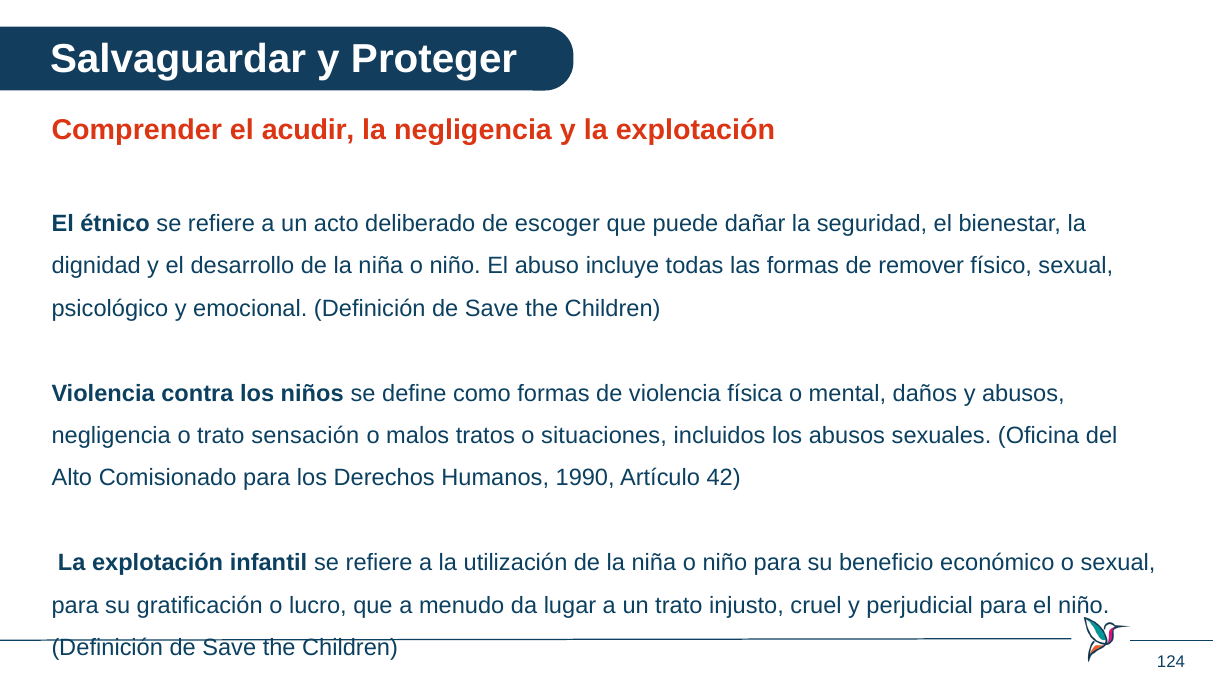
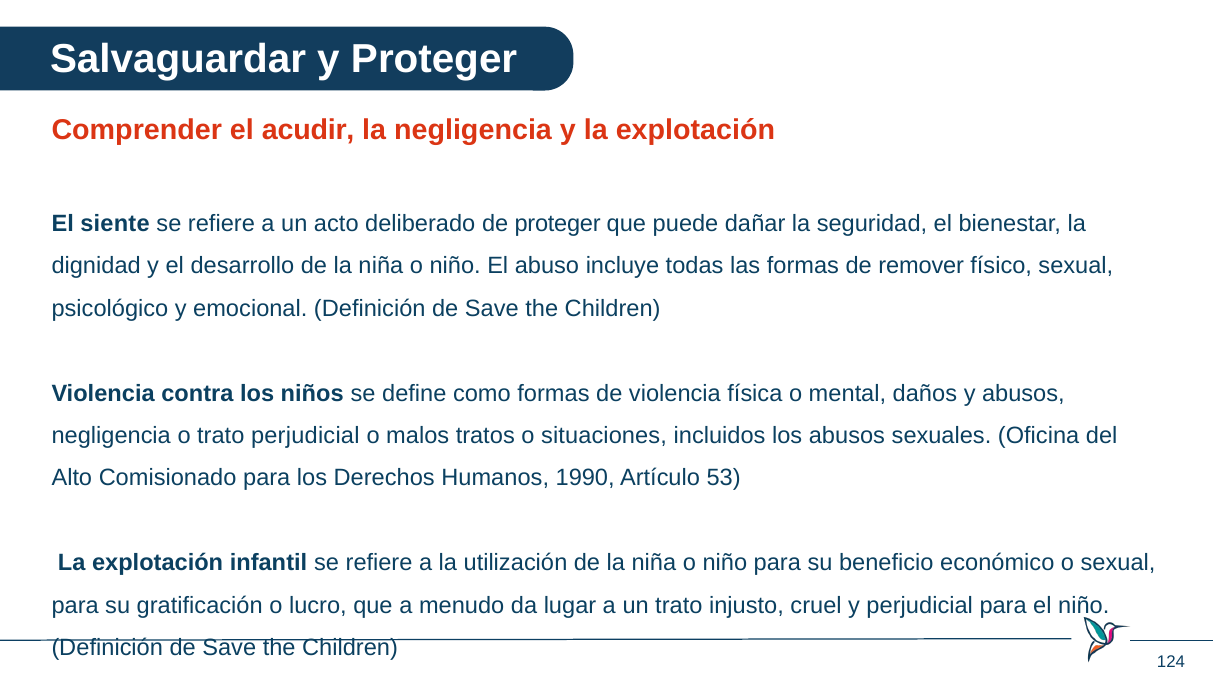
étnico: étnico -> siente
de escoger: escoger -> proteger
trato sensación: sensación -> perjudicial
42: 42 -> 53
